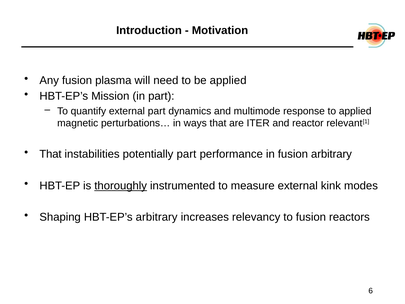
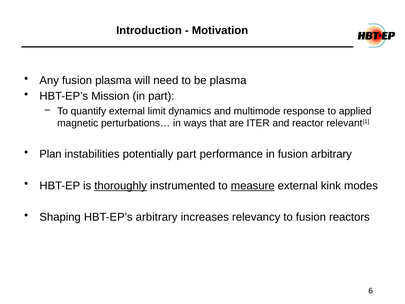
be applied: applied -> plasma
external part: part -> limit
That at (50, 154): That -> Plan
measure underline: none -> present
